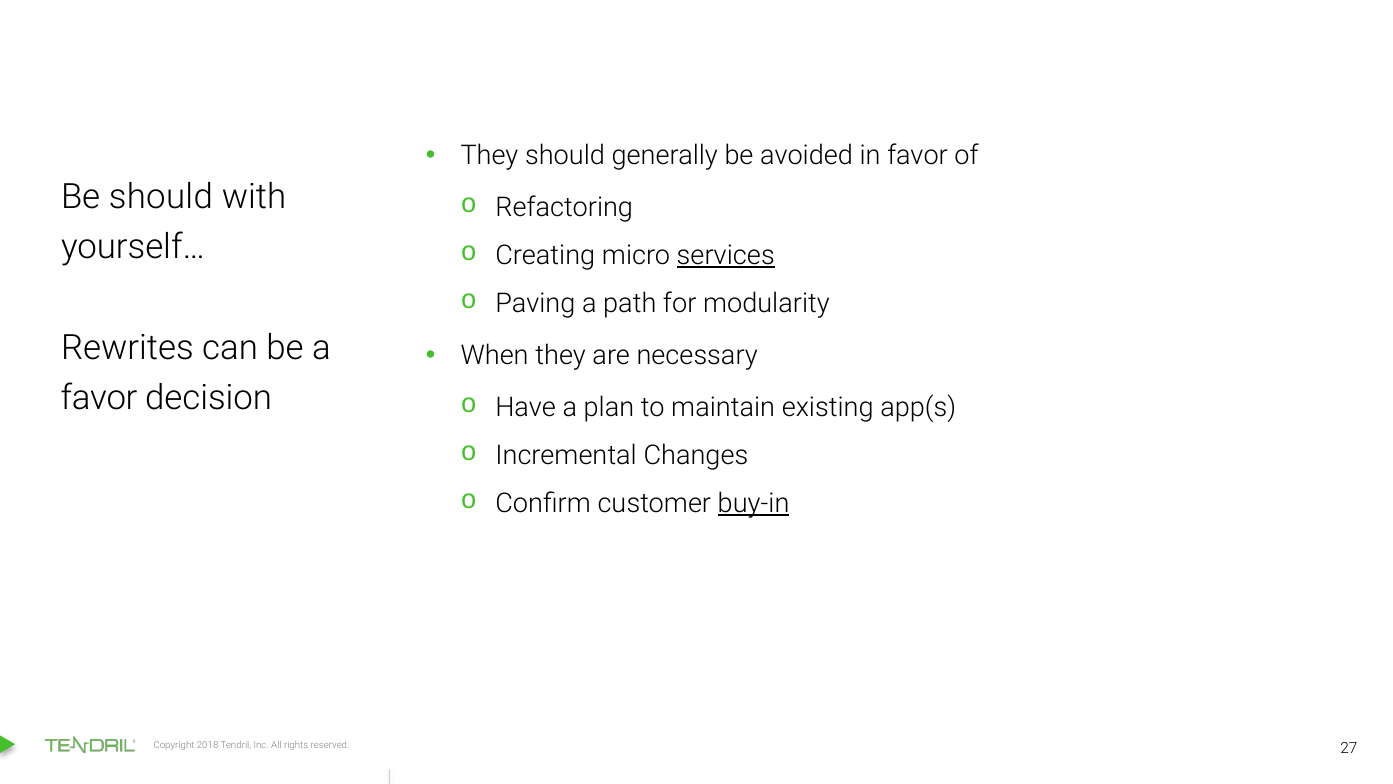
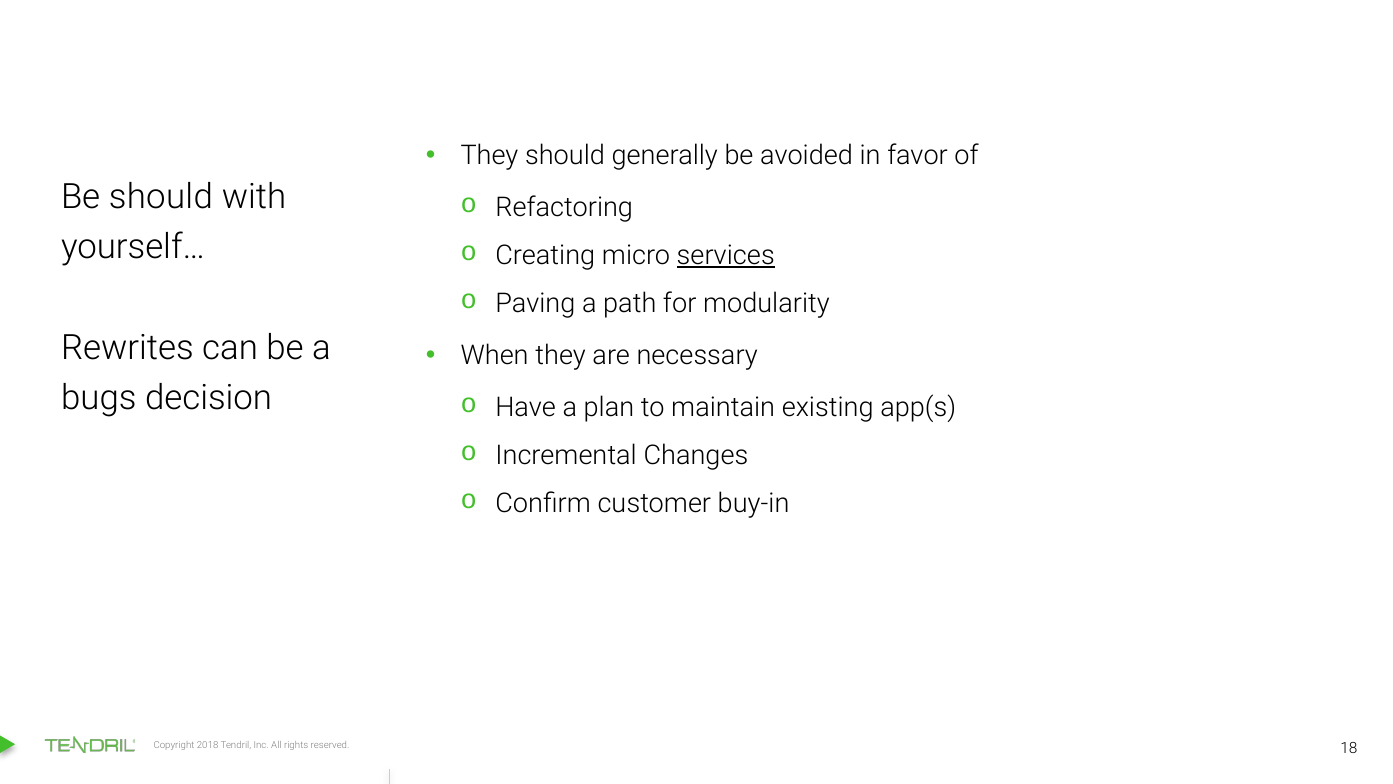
favor at (99, 398): favor -> bugs
buy-in underline: present -> none
27: 27 -> 18
